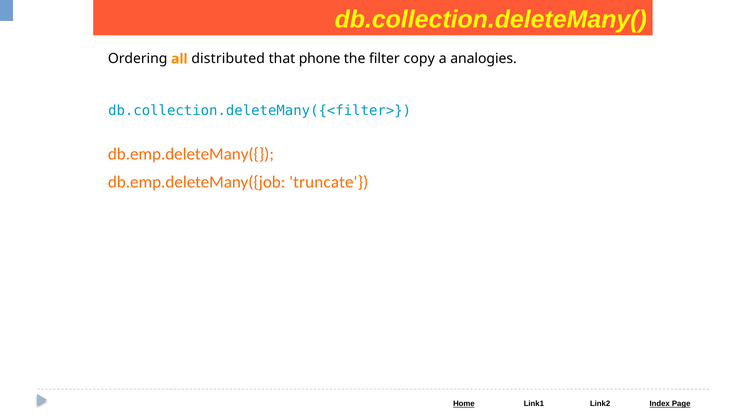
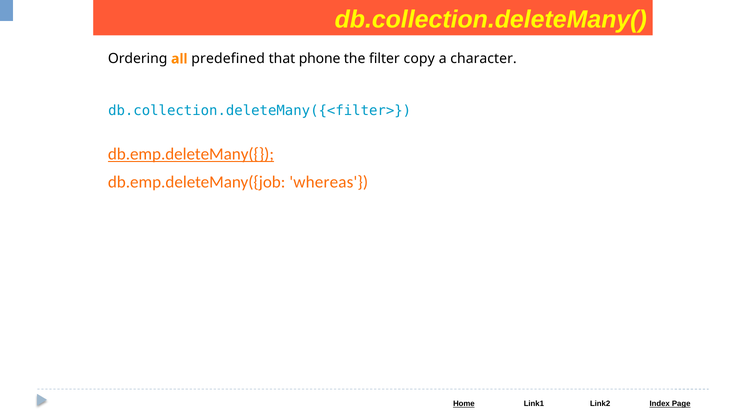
distributed: distributed -> predefined
analogies: analogies -> character
db.emp.deleteMany({ underline: none -> present
truncate: truncate -> whereas
